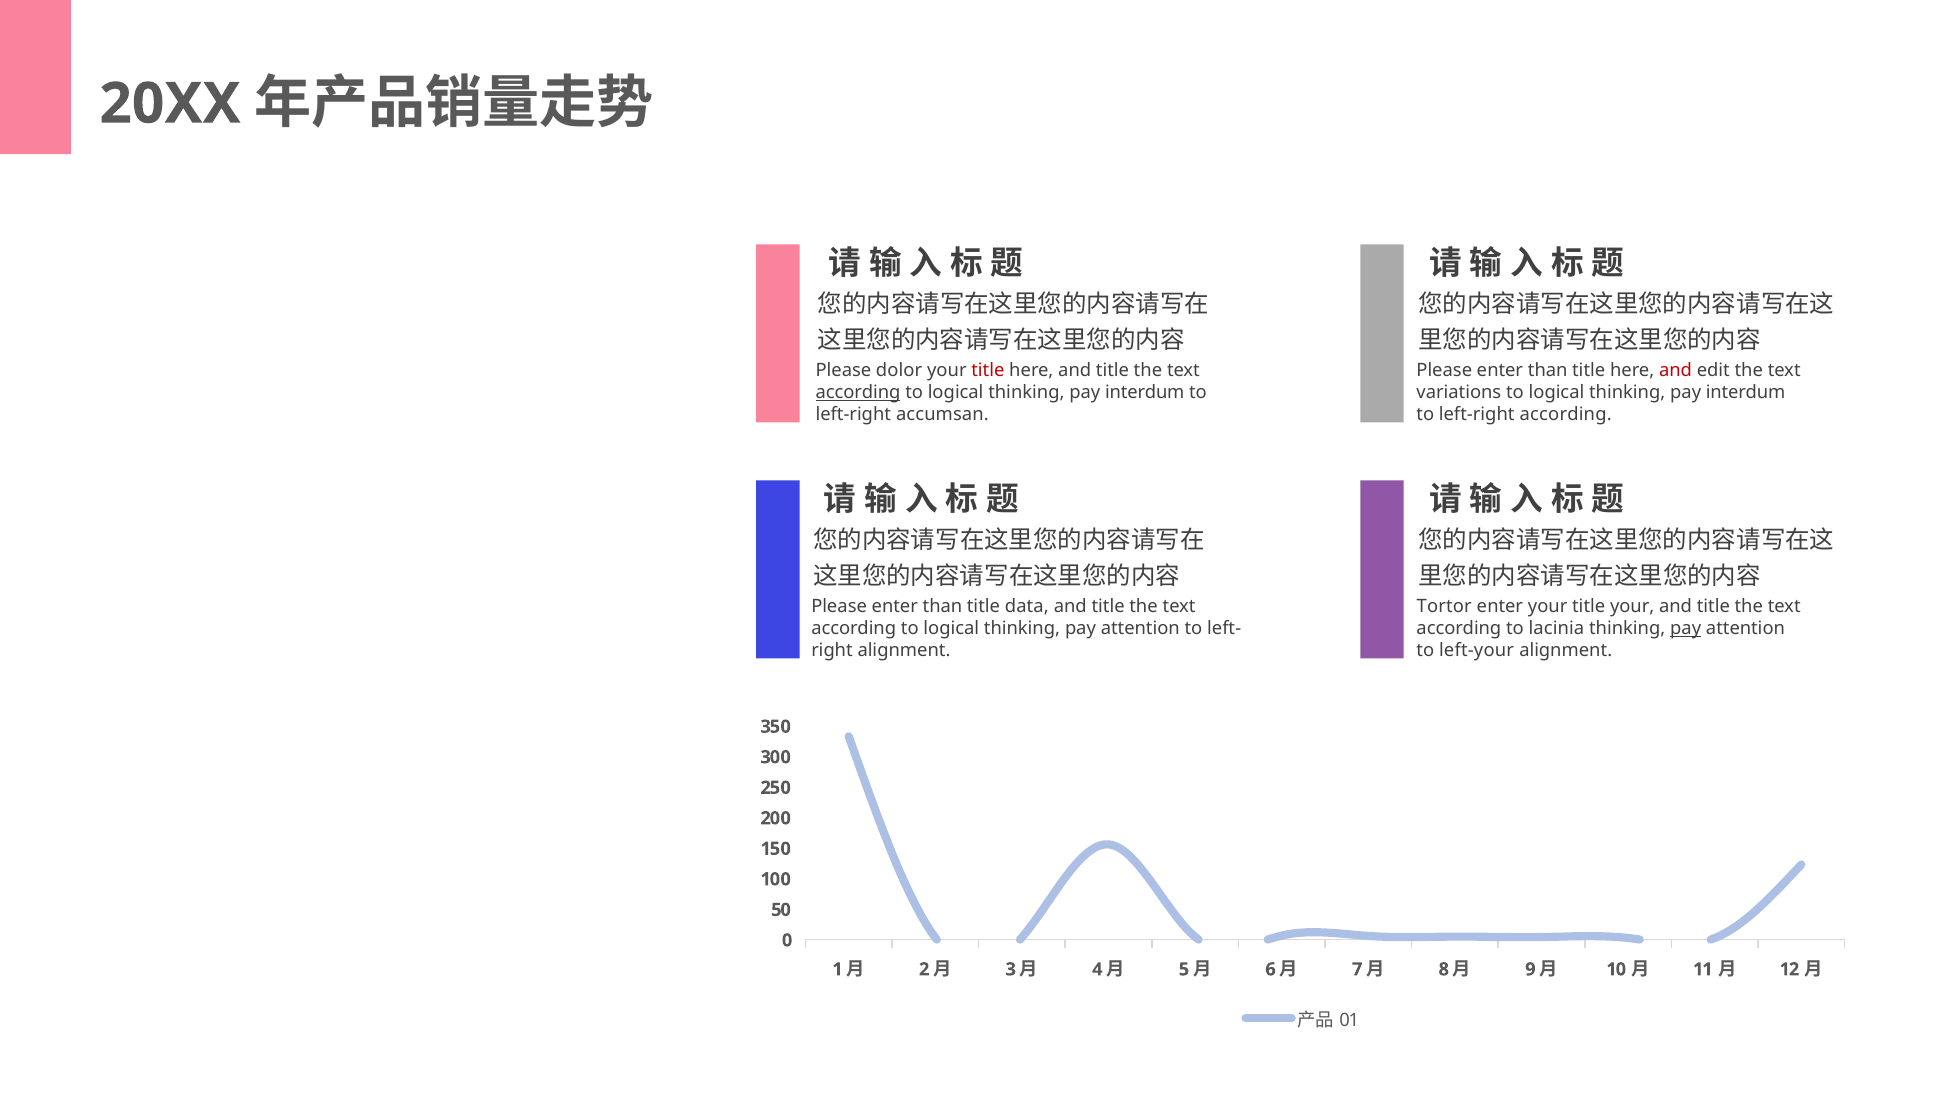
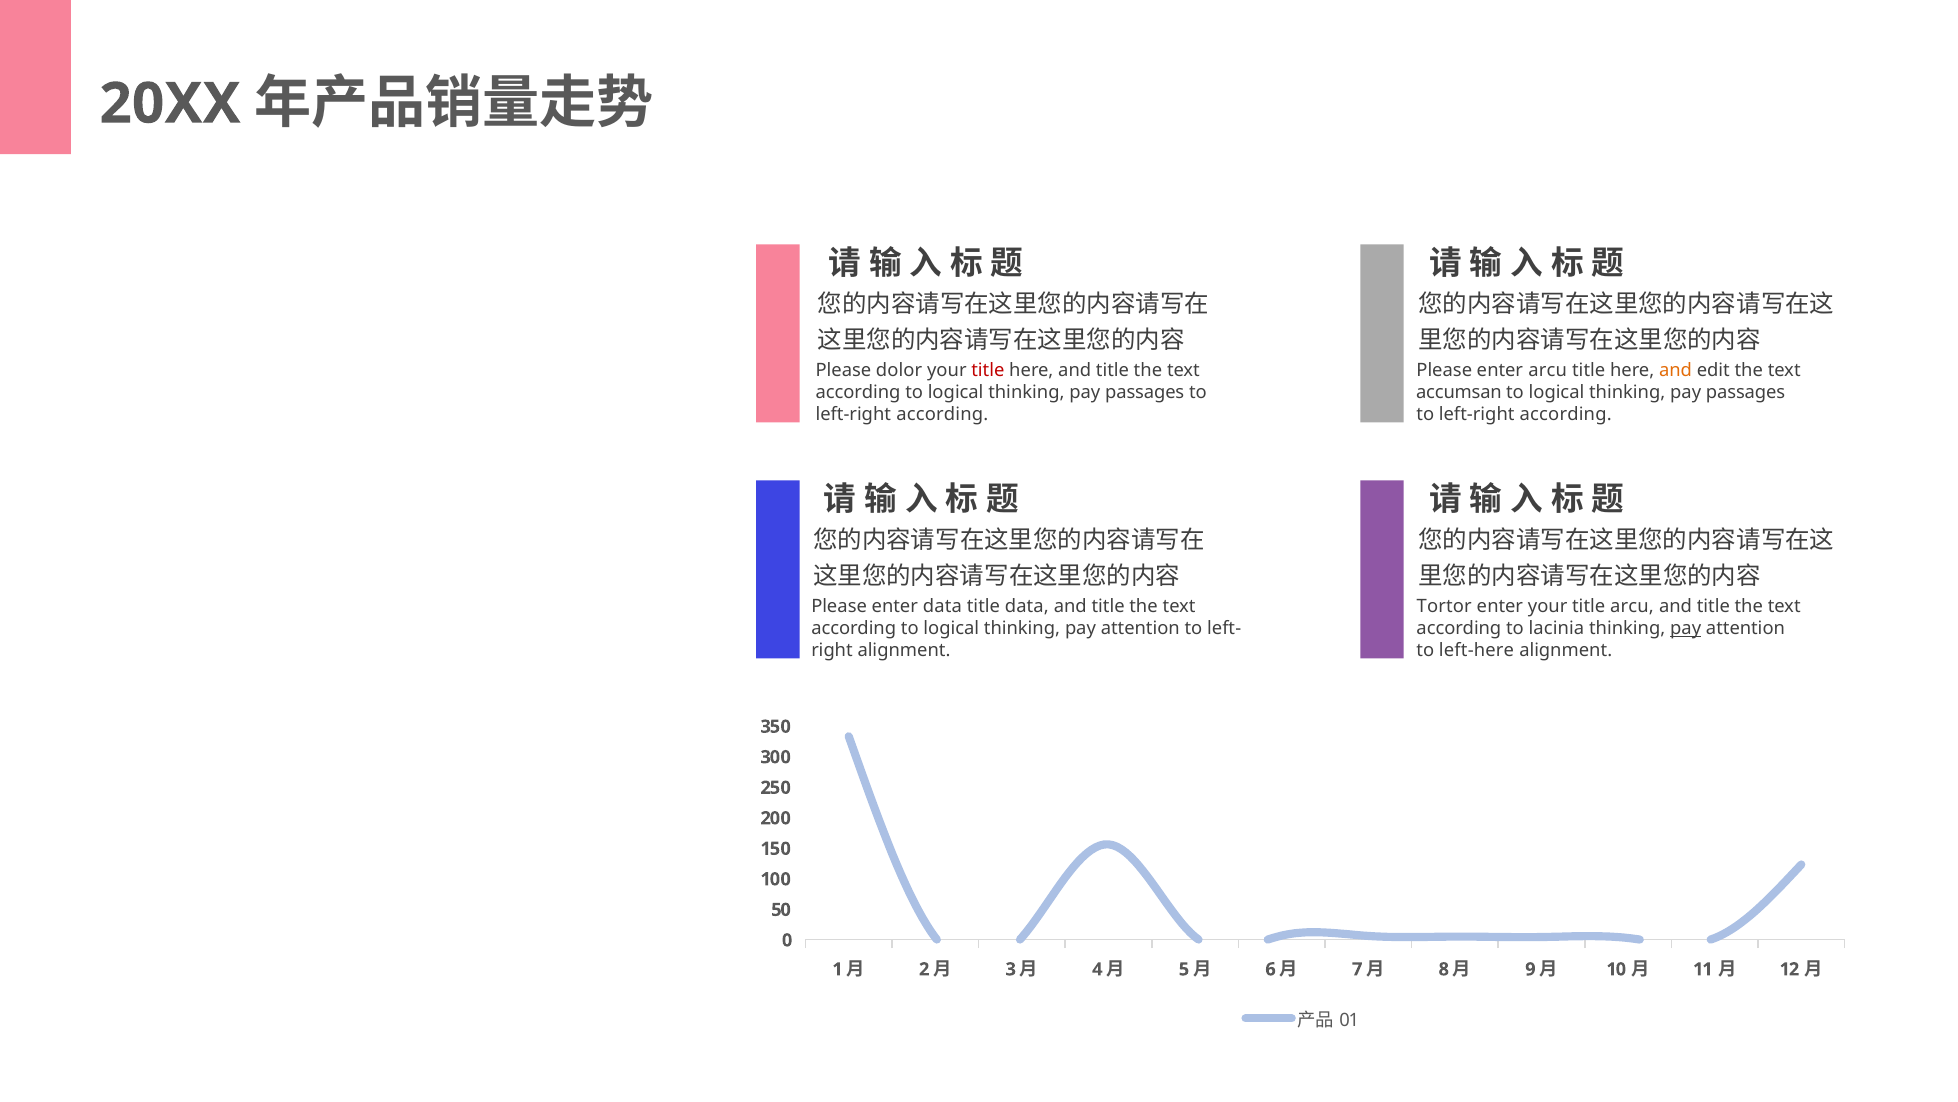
than at (1548, 370): than -> arcu
and at (1676, 370) colour: red -> orange
according at (858, 393) underline: present -> none
interdum at (1145, 393): interdum -> passages
variations: variations -> accumsan
interdum at (1746, 393): interdum -> passages
accumsan at (942, 415): accumsan -> according
than at (943, 606): than -> data
title your: your -> arcu
left-your: left-your -> left-here
